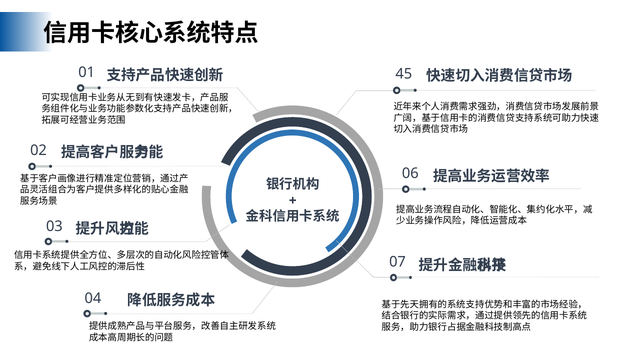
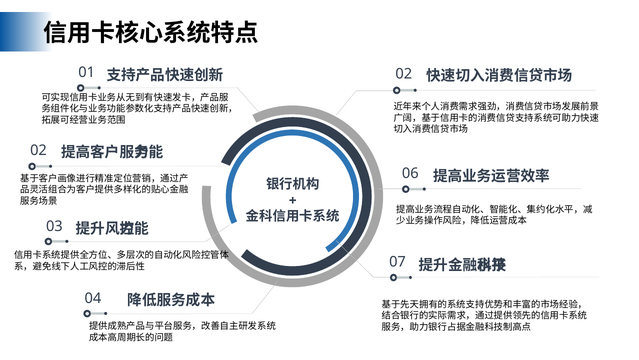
45 at (404, 74): 45 -> 02
